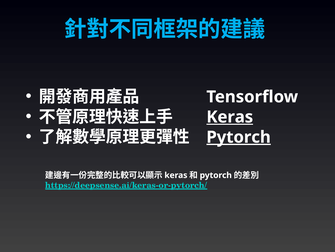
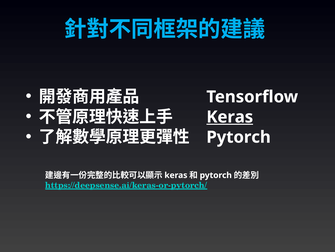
Pytorch at (239, 137) underline: present -> none
